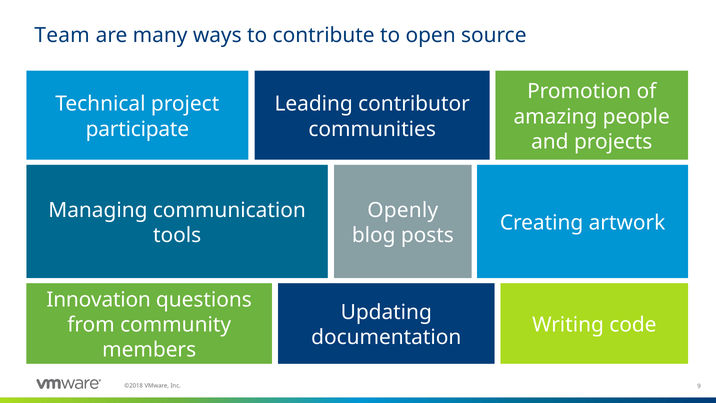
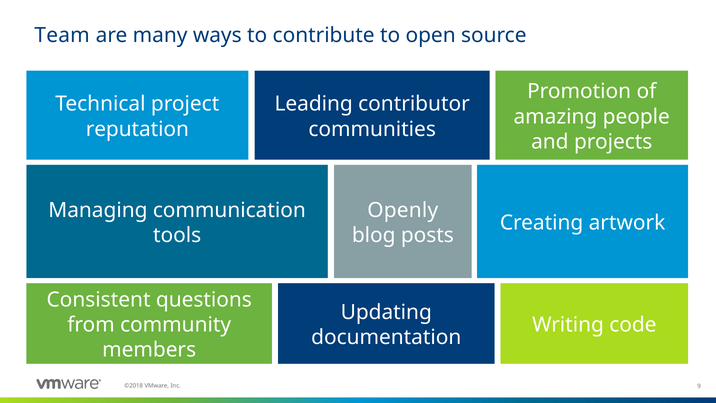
participate: participate -> reputation
Innovation: Innovation -> Consistent
